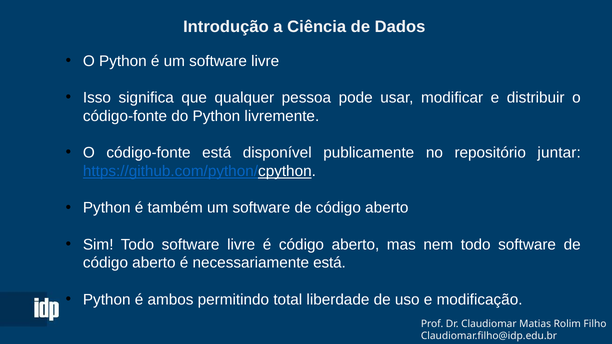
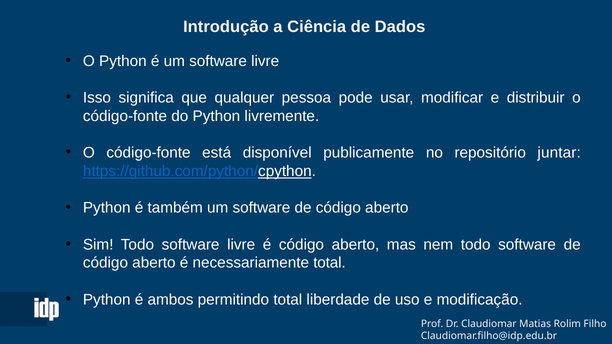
necessariamente está: está -> total
